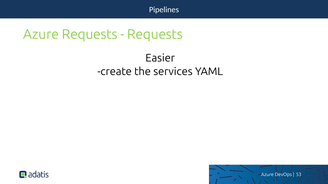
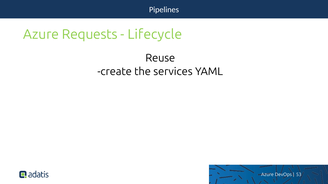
Requests at (155, 35): Requests -> Lifecycle
Easier: Easier -> Reuse
